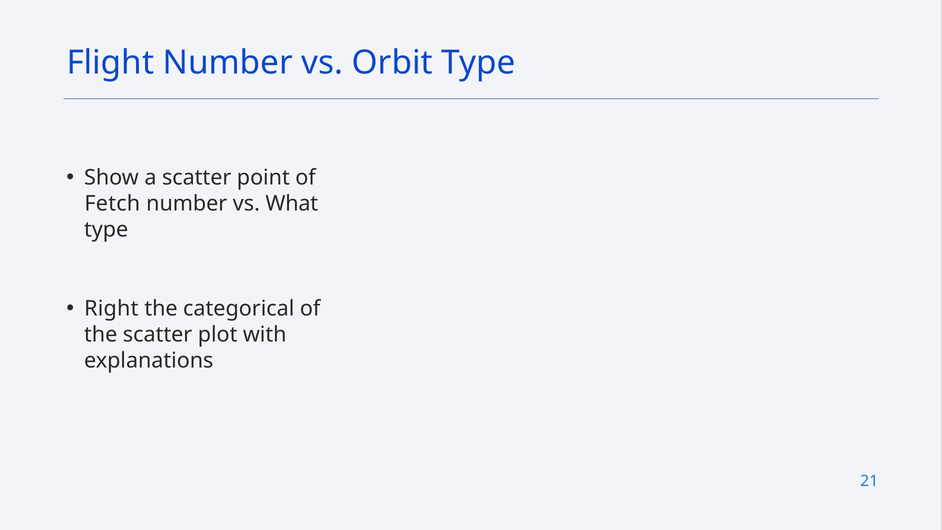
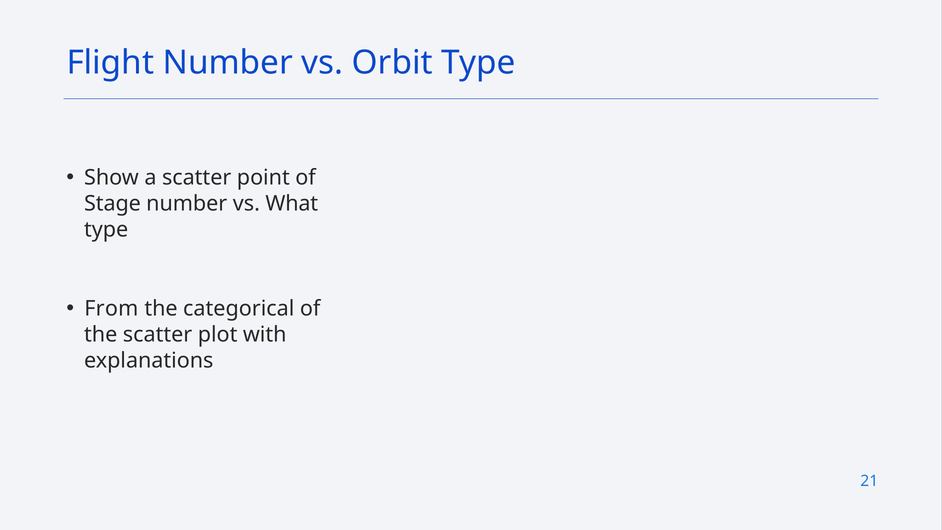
Fetch: Fetch -> Stage
Right: Right -> From
